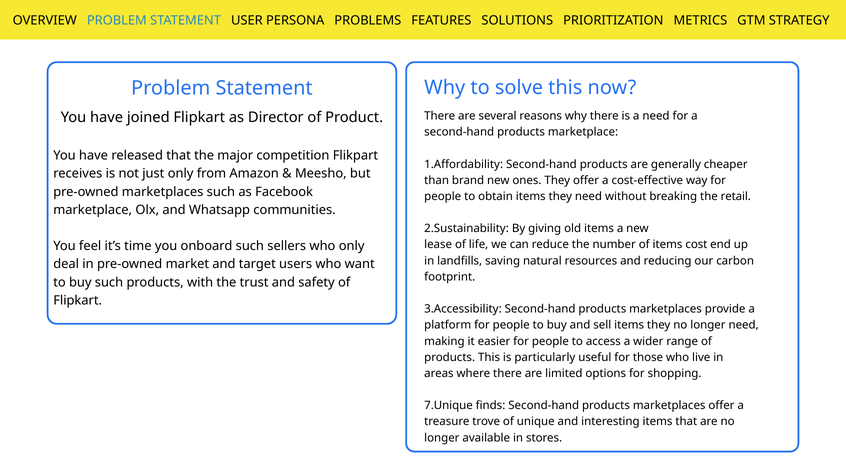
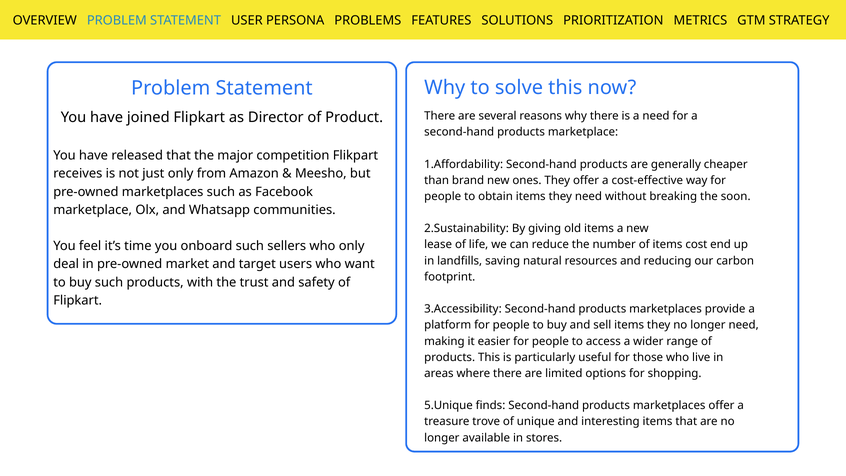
retail: retail -> soon
7.Unique: 7.Unique -> 5.Unique
